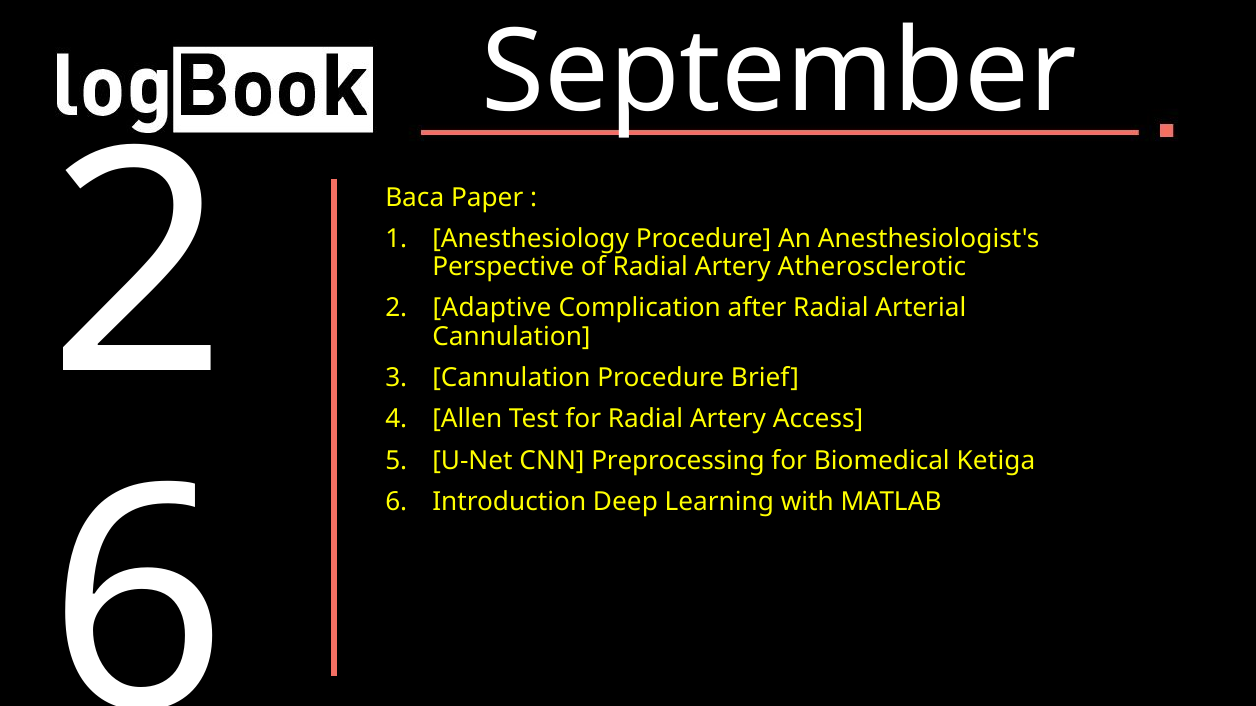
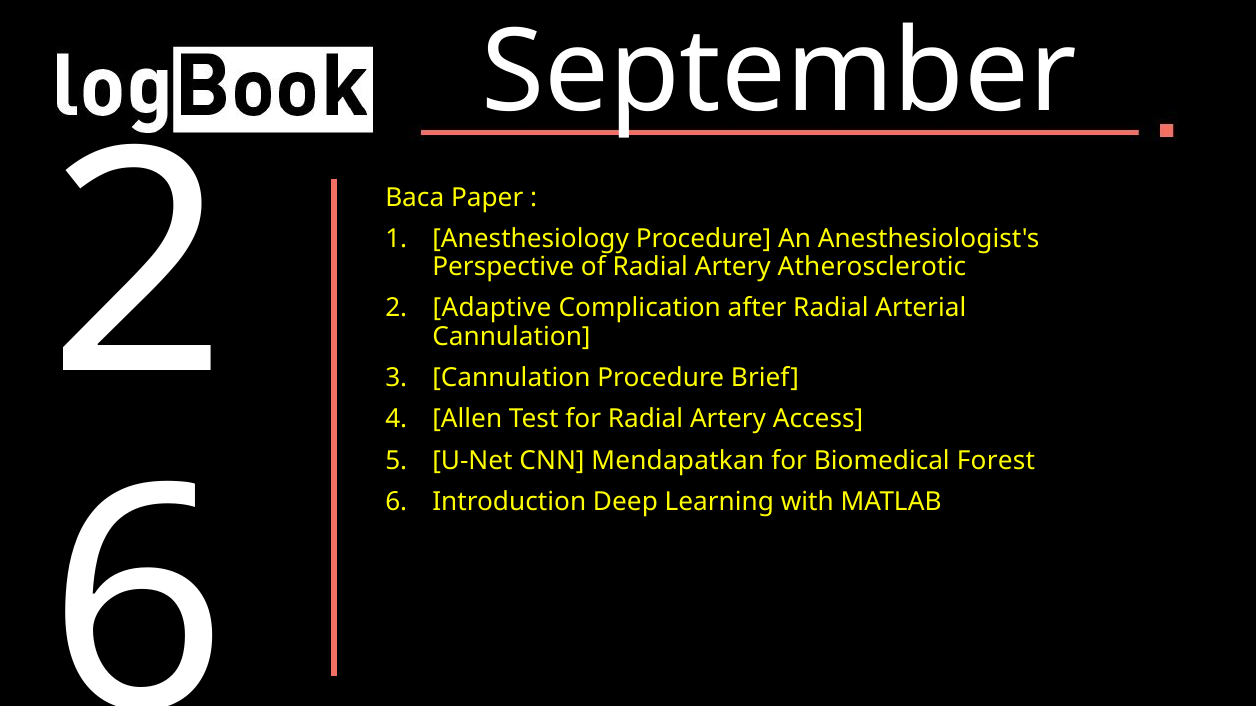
Preprocessing: Preprocessing -> Mendapatkan
Ketiga: Ketiga -> Forest
